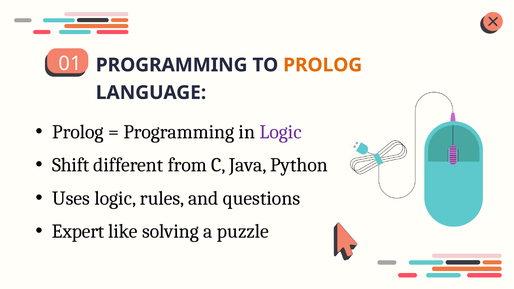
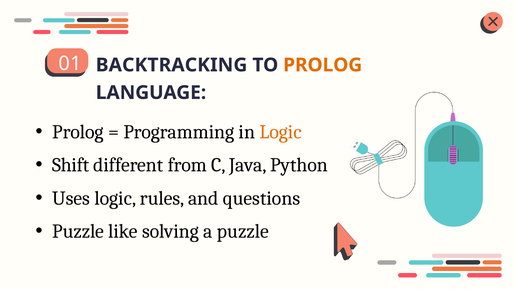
PROGRAMMING at (172, 65): PROGRAMMING -> BACKTRACKING
Logic at (281, 132) colour: purple -> orange
Expert at (78, 232): Expert -> Puzzle
